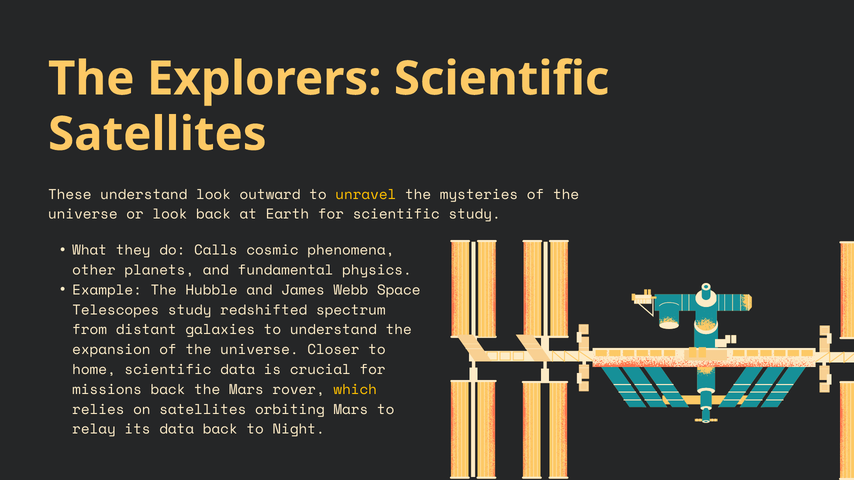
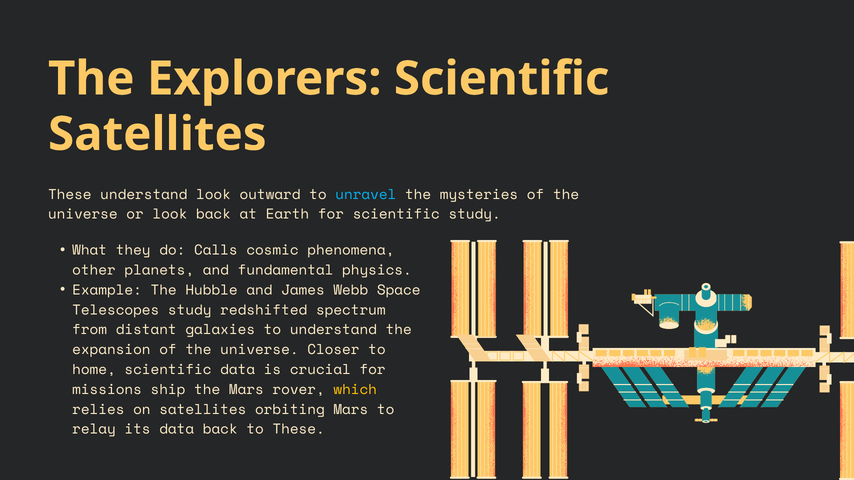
unravel colour: yellow -> light blue
missions back: back -> ship
to Night: Night -> These
